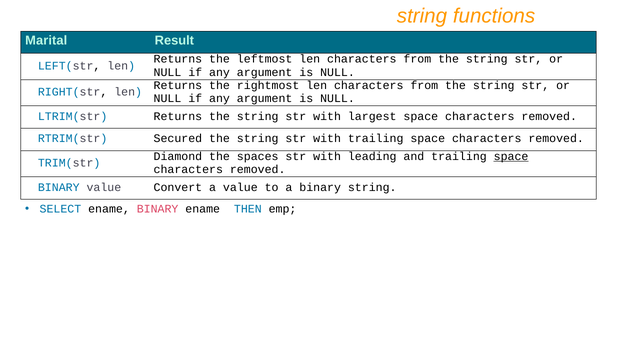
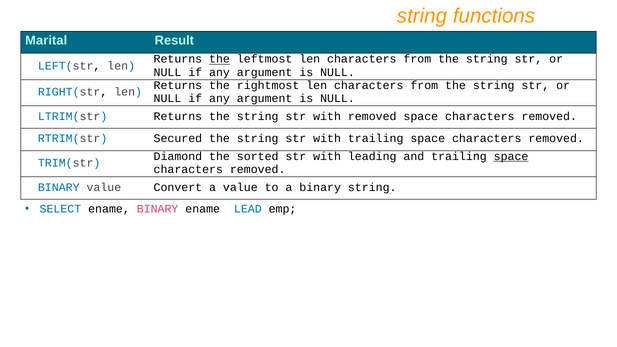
the at (220, 59) underline: none -> present
with largest: largest -> removed
spaces: spaces -> sorted
THEN: THEN -> LEAD
